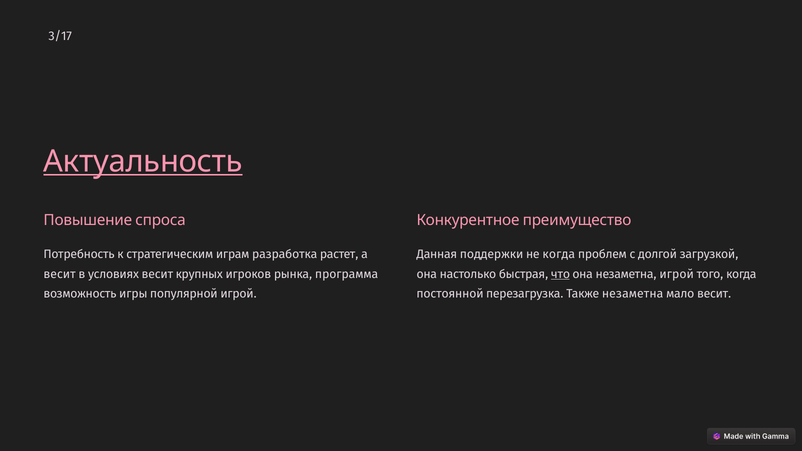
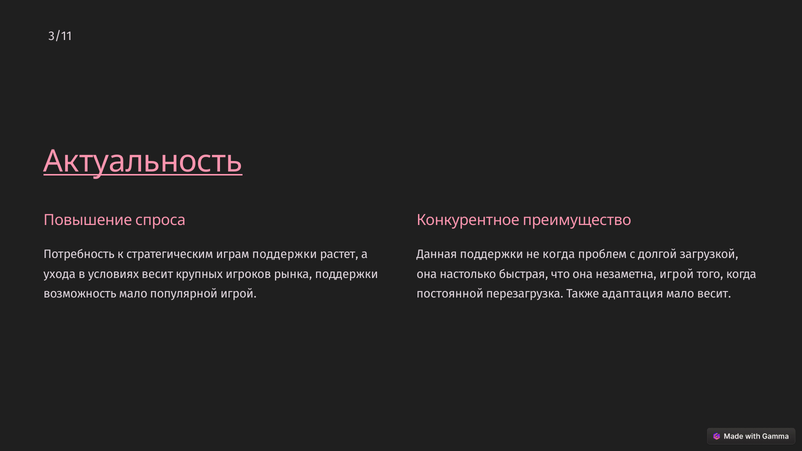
3/17: 3/17 -> 3/11
играм разработка: разработка -> поддержки
весит at (60, 274): весит -> ухода
рынка программа: программа -> поддержки
что underline: present -> none
возможность игры: игры -> мало
Также незаметна: незаметна -> адаптация
